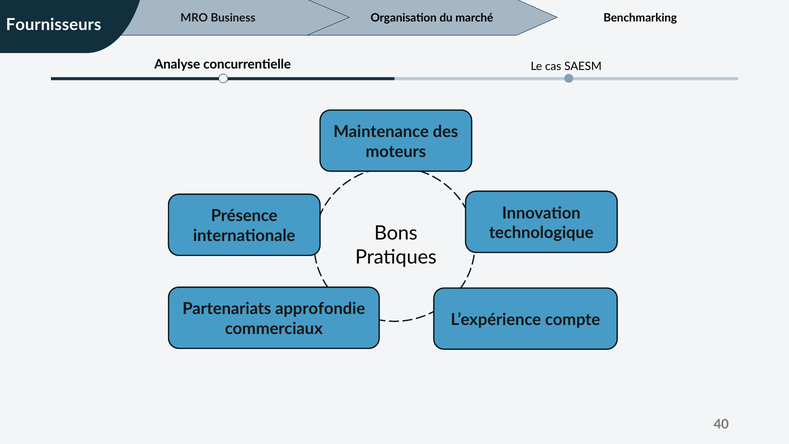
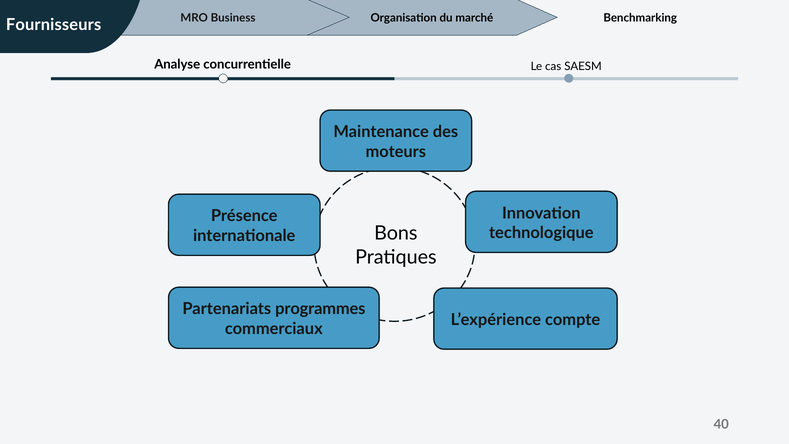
approfondie: approfondie -> programmes
